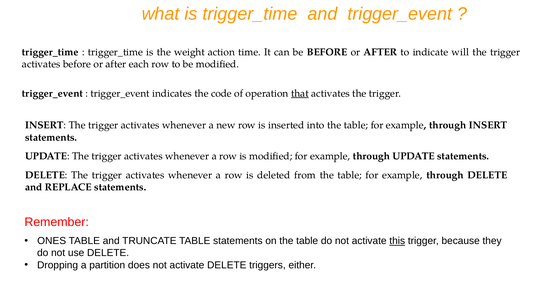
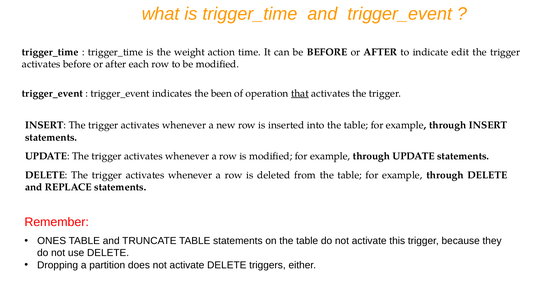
will: will -> edit
code: code -> been
this underline: present -> none
